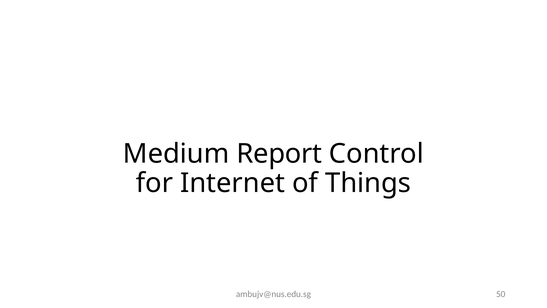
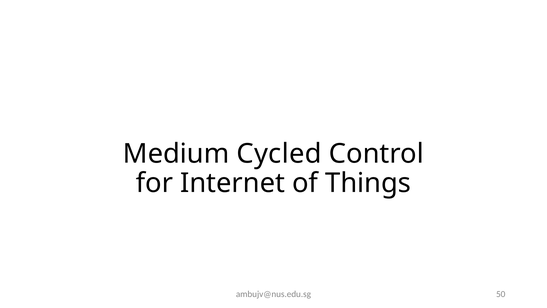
Report: Report -> Cycled
